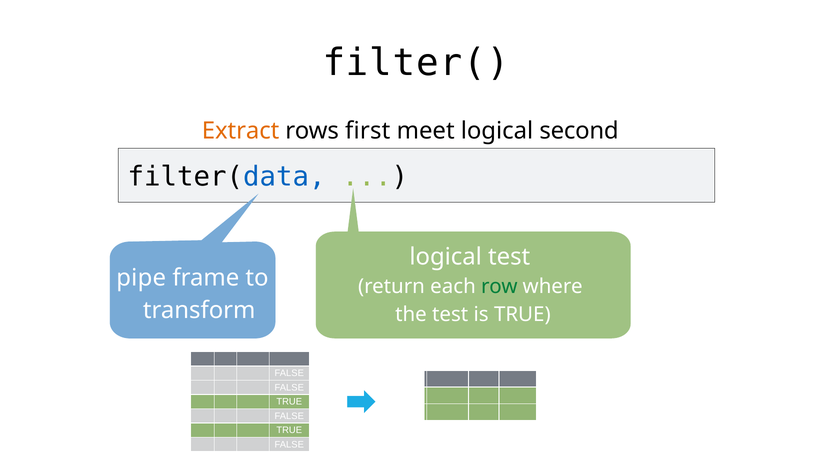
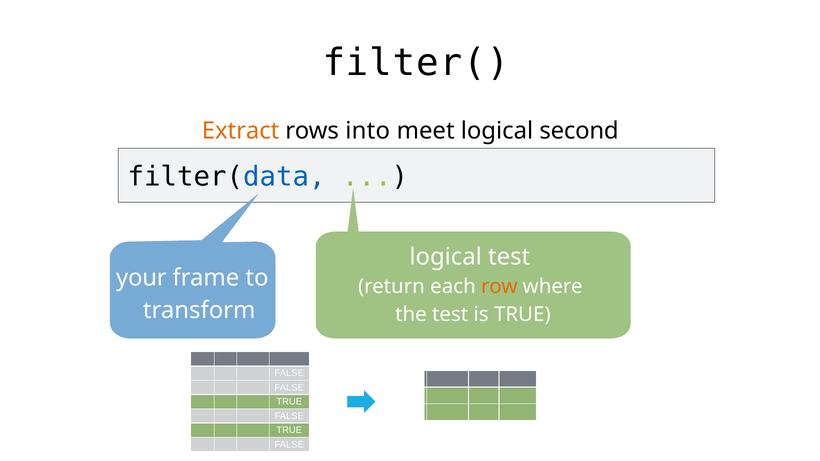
first: first -> into
pipe: pipe -> your
row colour: green -> orange
